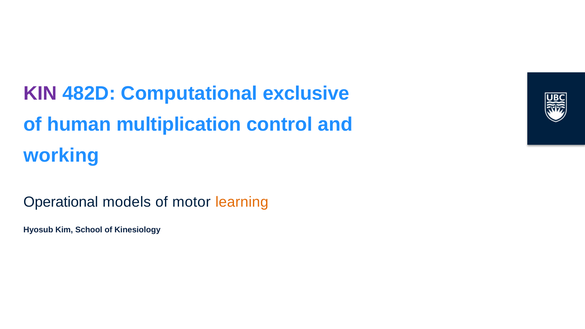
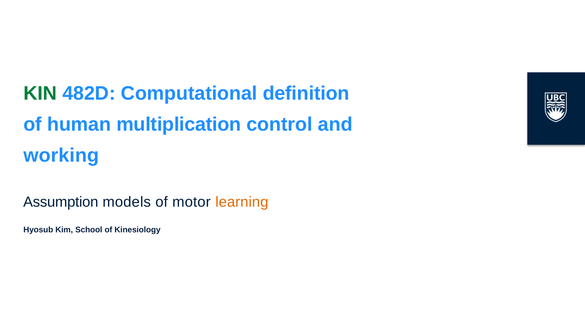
KIN colour: purple -> green
exclusive: exclusive -> definition
Operational: Operational -> Assumption
